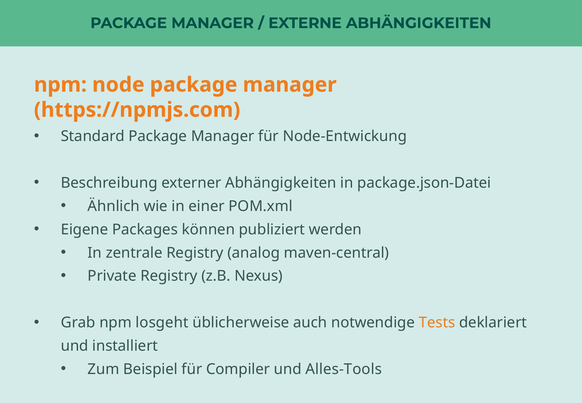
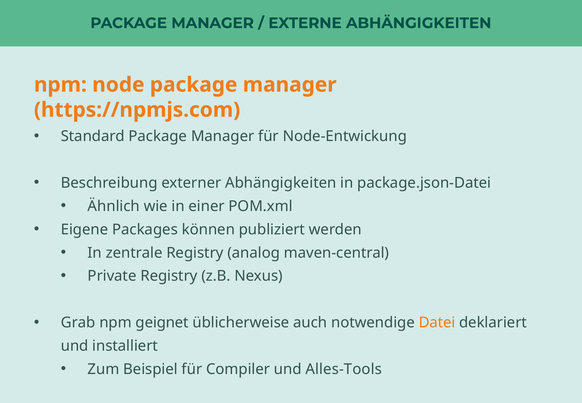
losgeht: losgeht -> geignet
Tests: Tests -> Datei
